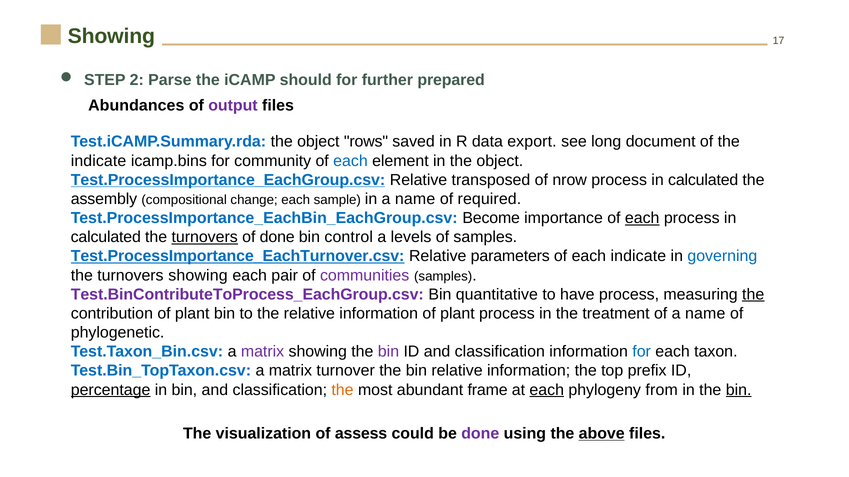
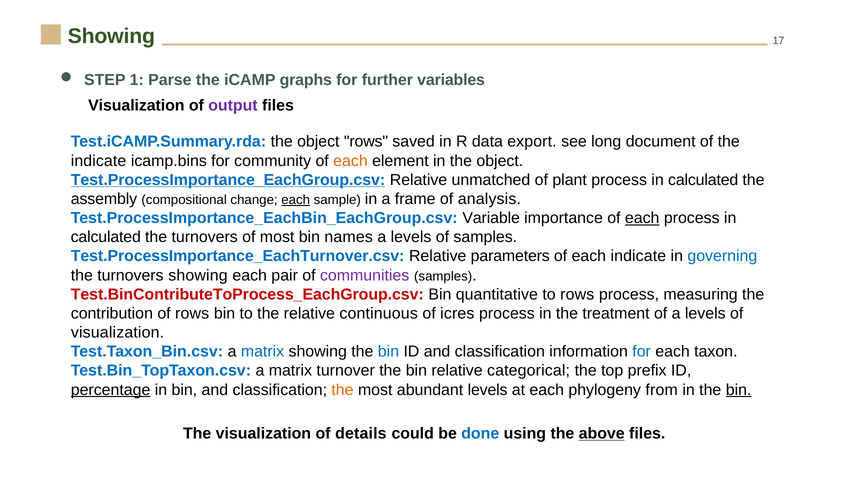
2: 2 -> 1
should: should -> graphs
prepared: prepared -> variables
Abundances at (136, 106): Abundances -> Visualization
each at (350, 161) colour: blue -> orange
transposed: transposed -> unmatched
nrow: nrow -> plant
each at (296, 200) underline: none -> present
in a name: name -> frame
required: required -> analysis
Become: Become -> Variable
turnovers at (205, 237) underline: present -> none
of done: done -> most
control: control -> names
Test.ProcessImportance_EachTurnover.csv underline: present -> none
Test.BinContributeToProcess_EachGroup.csv colour: purple -> red
to have: have -> rows
the at (753, 295) underline: present -> none
contribution of plant: plant -> rows
the relative information: information -> continuous
plant at (457, 314): plant -> icres
of a name: name -> levels
phylogenetic at (118, 333): phylogenetic -> visualization
matrix at (263, 352) colour: purple -> blue
bin at (388, 352) colour: purple -> blue
bin relative information: information -> categorical
abundant frame: frame -> levels
each at (547, 390) underline: present -> none
assess: assess -> details
done at (480, 434) colour: purple -> blue
